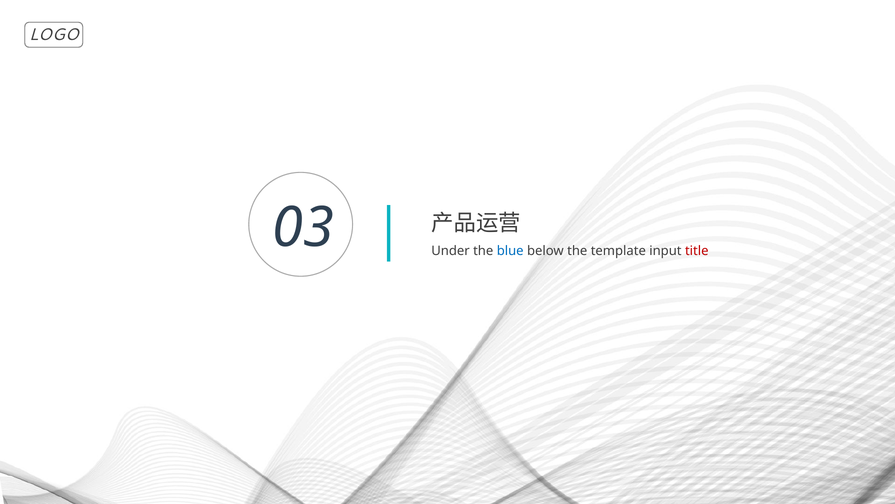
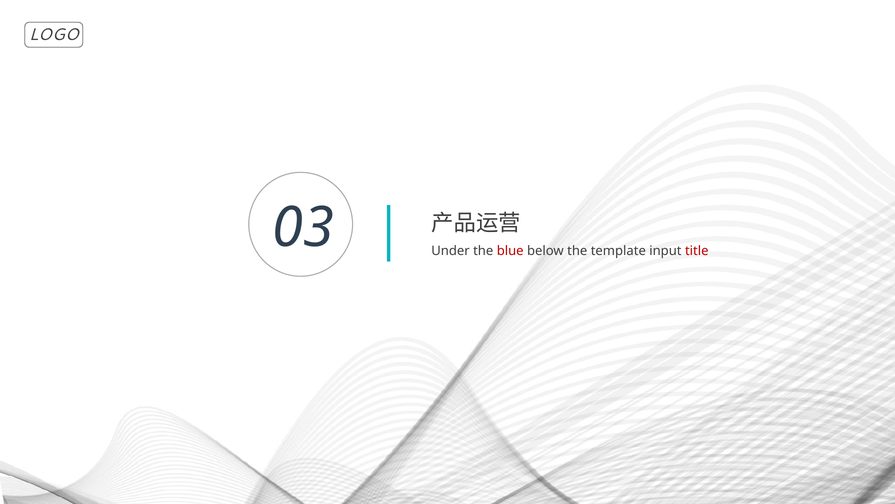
blue colour: blue -> red
